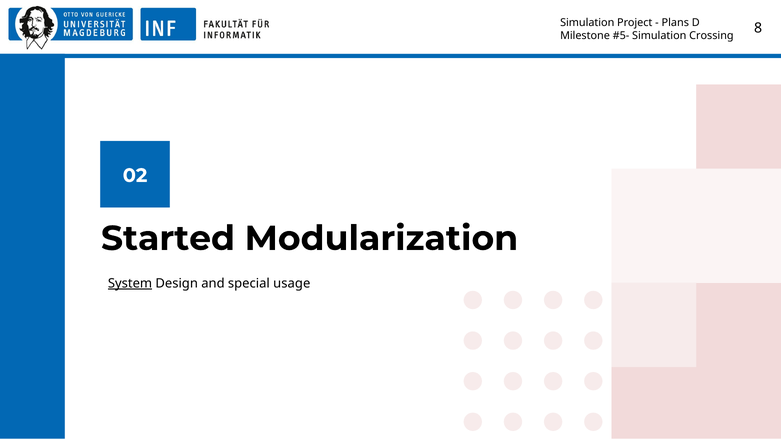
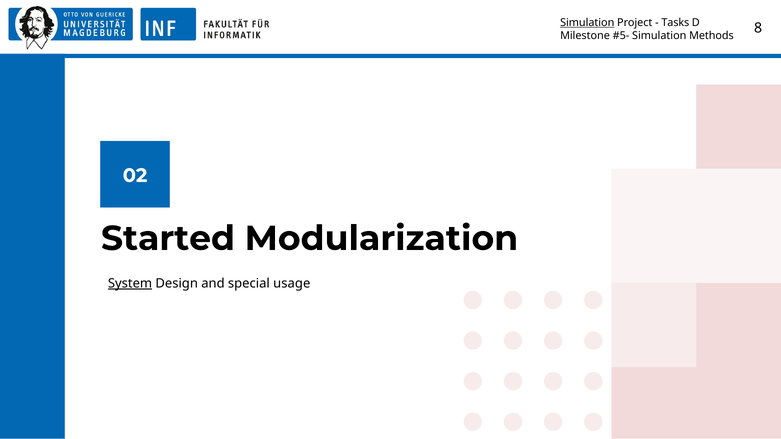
Simulation at (587, 23) underline: none -> present
Plans: Plans -> Tasks
Crossing: Crossing -> Methods
